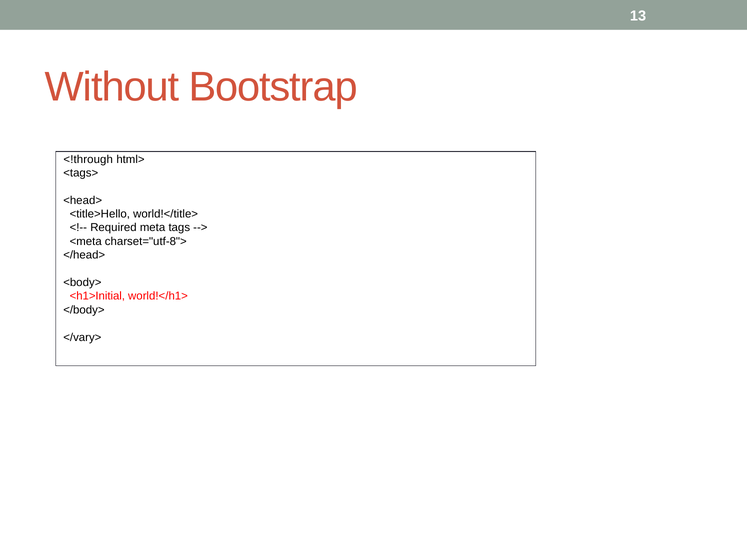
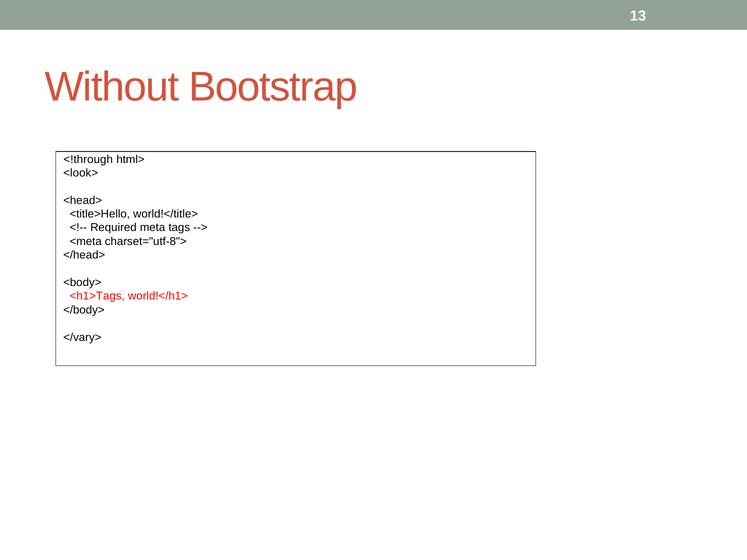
<tags>: <tags> -> <look>
<h1>Initial: <h1>Initial -> <h1>Tags
